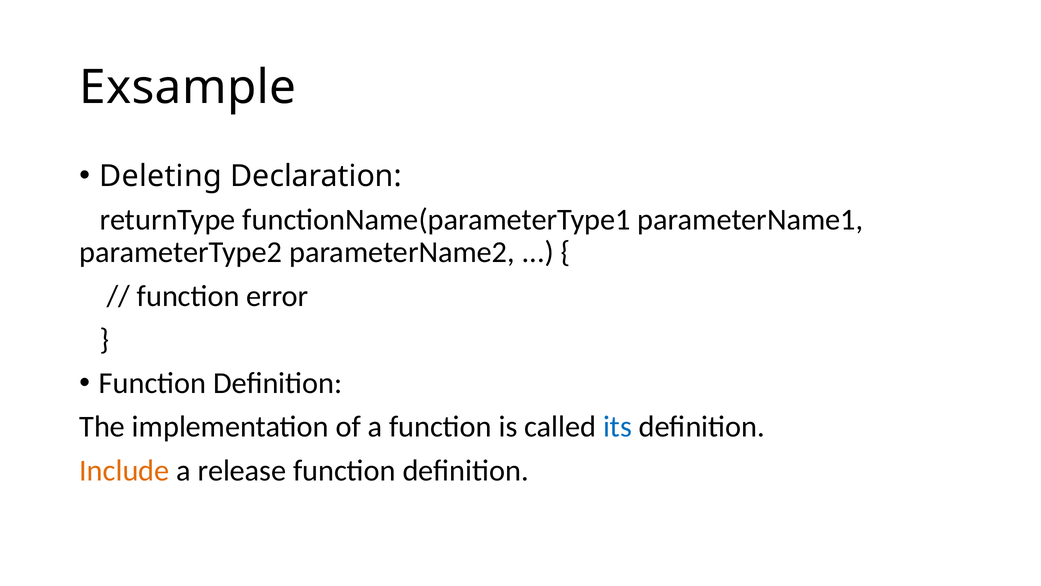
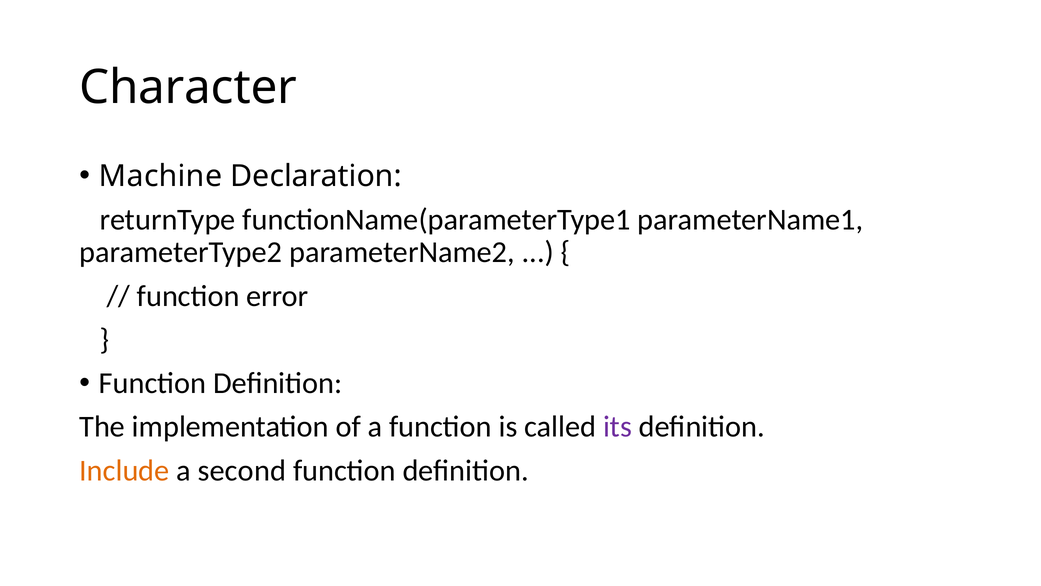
Exsample: Exsample -> Character
Deleting: Deleting -> Machine
its colour: blue -> purple
release: release -> second
